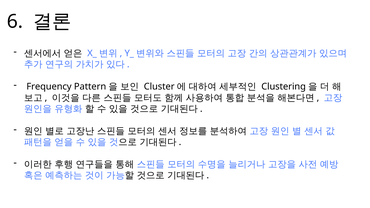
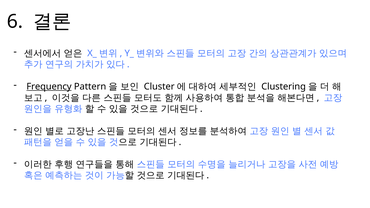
Frequency underline: none -> present
